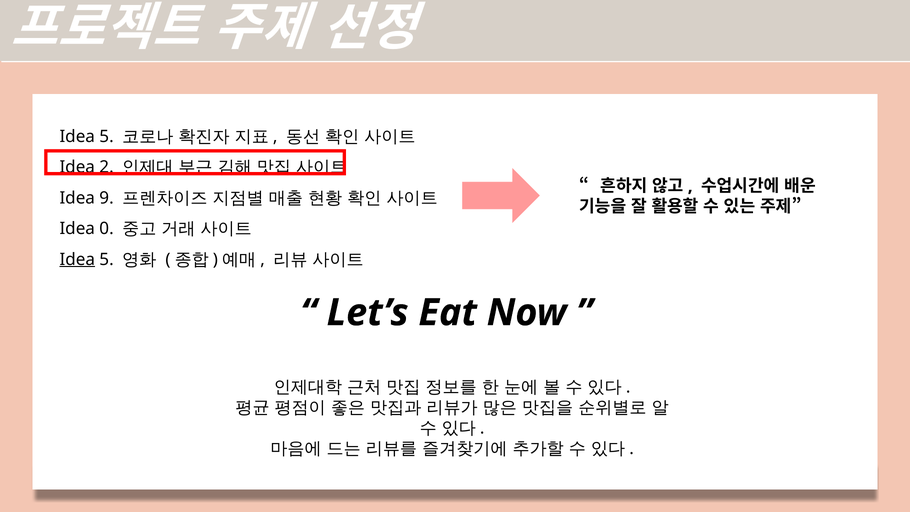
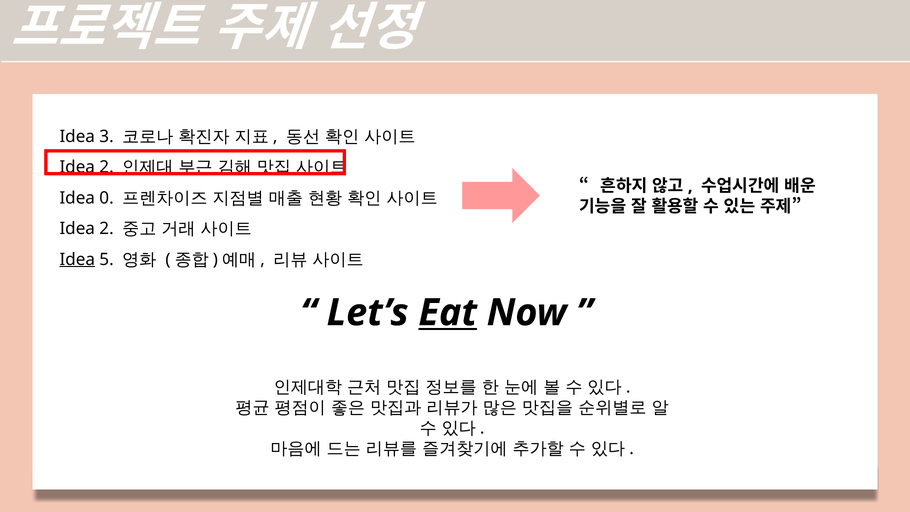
5 at (107, 136): 5 -> 3
9: 9 -> 0
0 at (107, 229): 0 -> 2
Eat underline: none -> present
